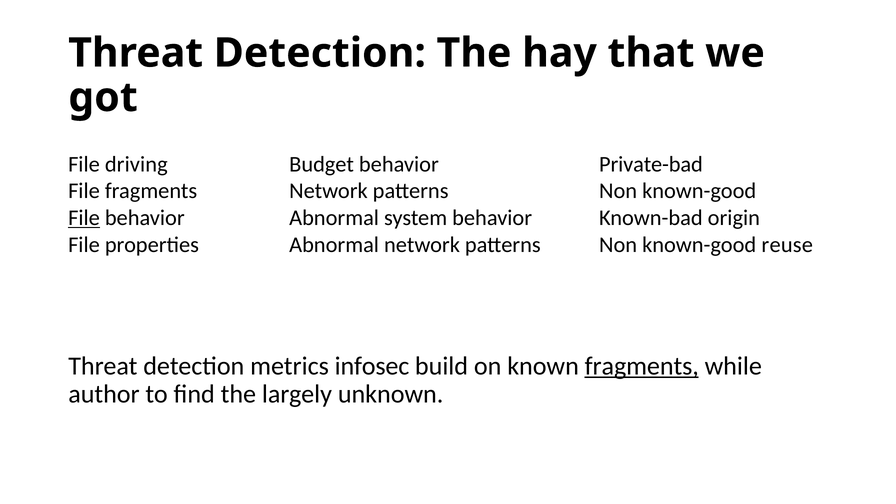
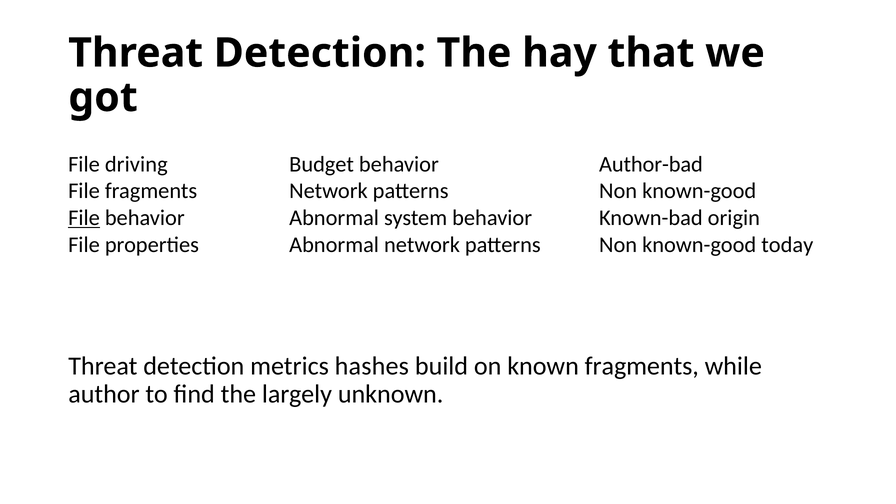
Private-bad: Private-bad -> Author-bad
reuse: reuse -> today
infosec: infosec -> hashes
fragments at (642, 366) underline: present -> none
